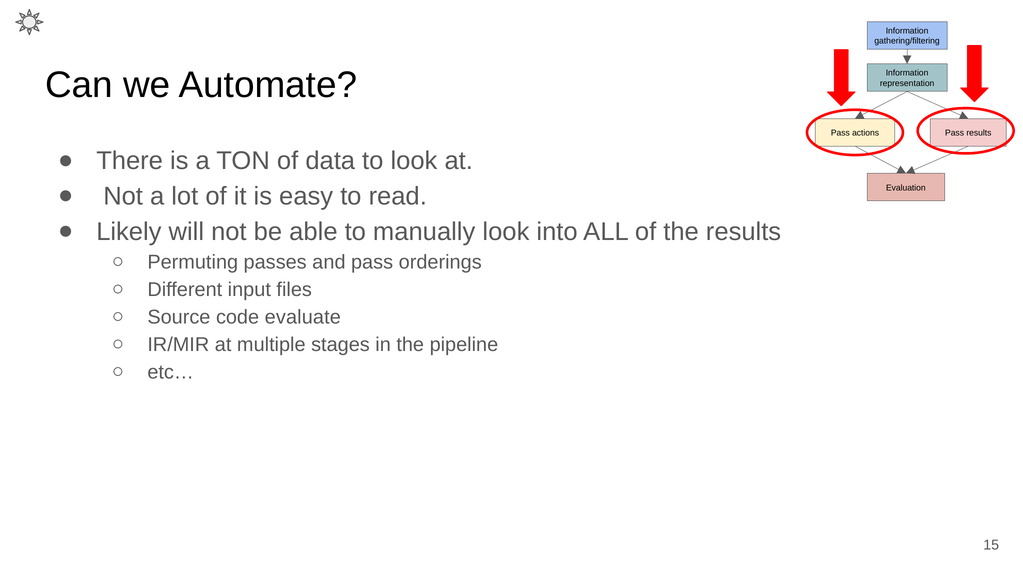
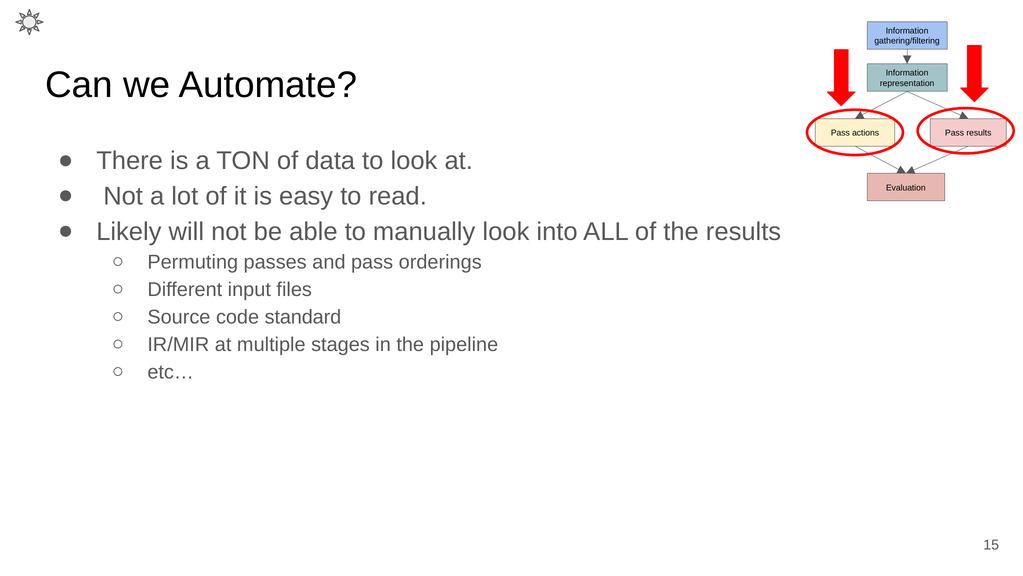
evaluate: evaluate -> standard
